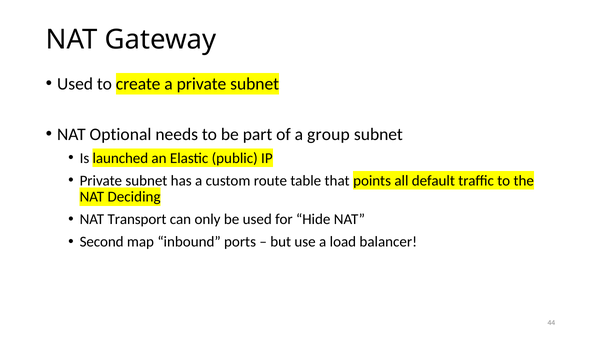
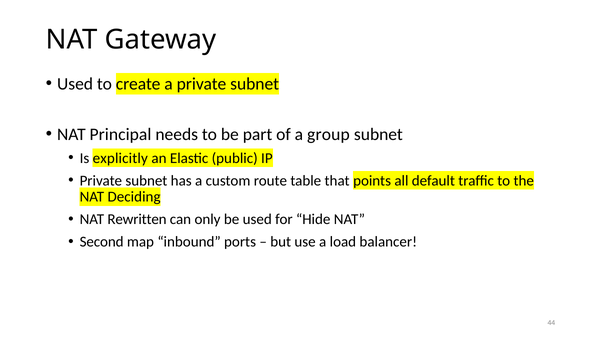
Optional: Optional -> Principal
launched: launched -> explicitly
Transport: Transport -> Rewritten
